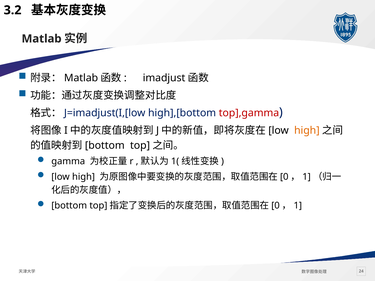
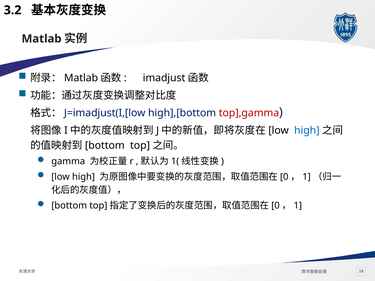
high at (307, 131) colour: orange -> blue
